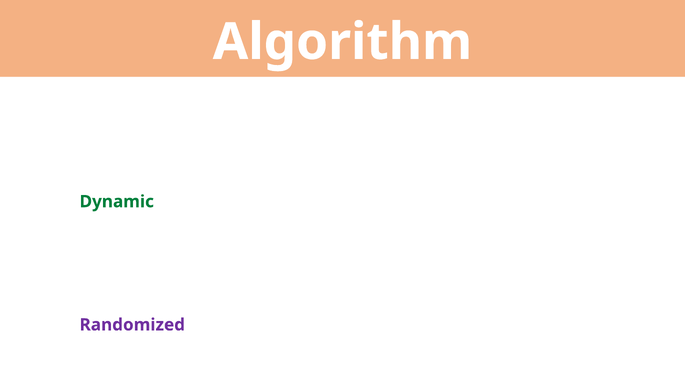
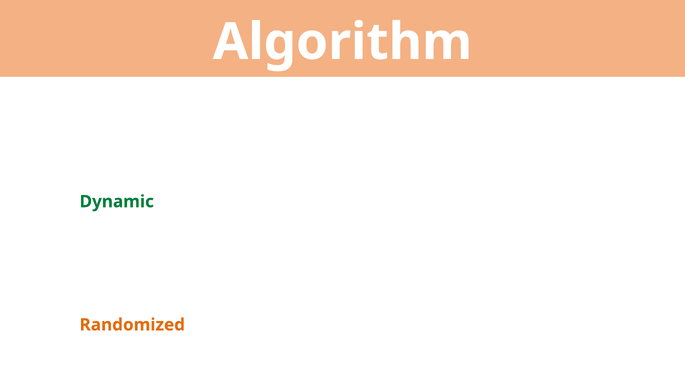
Randomized colour: purple -> orange
